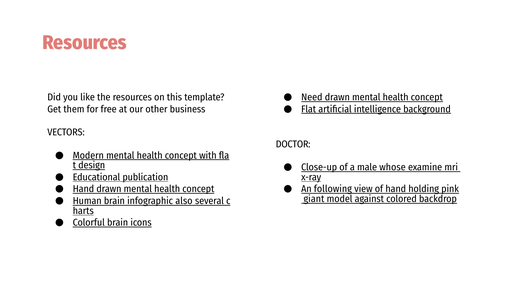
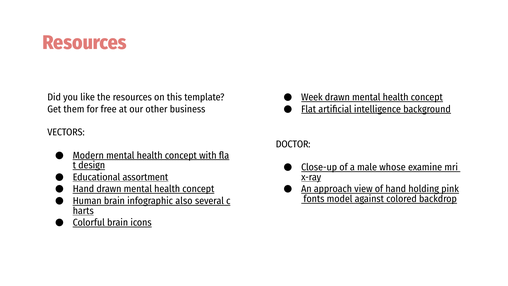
Need: Need -> Week
publication: publication -> assortment
following: following -> approach
giant: giant -> fonts
